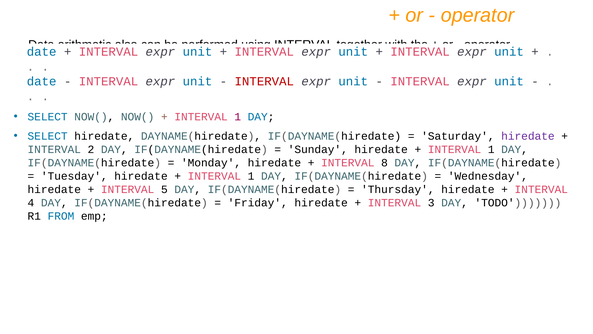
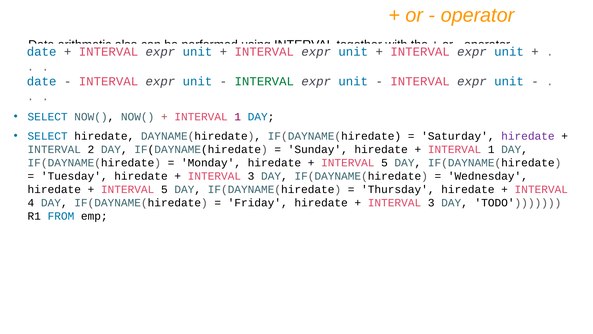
INTERVAL at (264, 81) colour: red -> green
8 at (384, 163): 8 -> 5
1 at (251, 176): 1 -> 3
